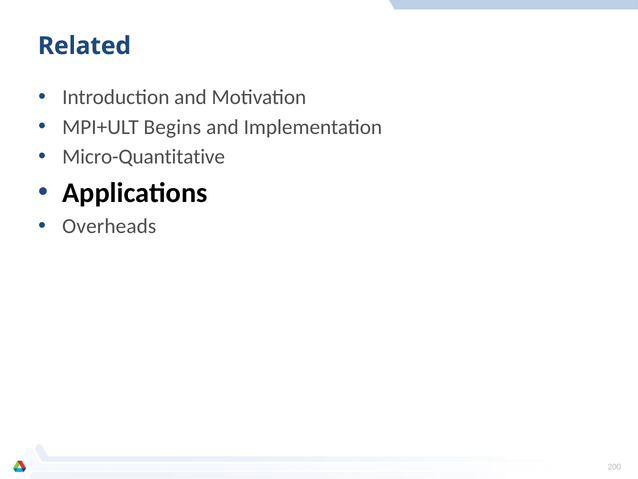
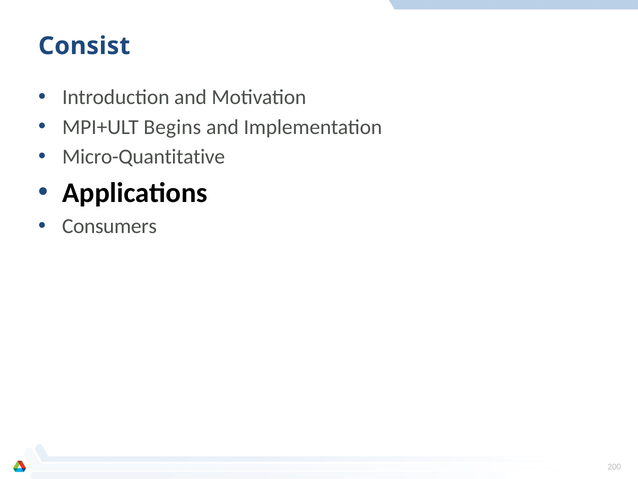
Related: Related -> Consist
Overheads: Overheads -> Consumers
